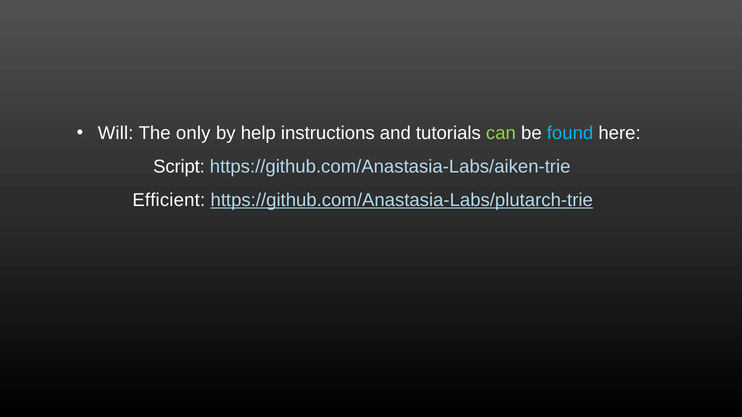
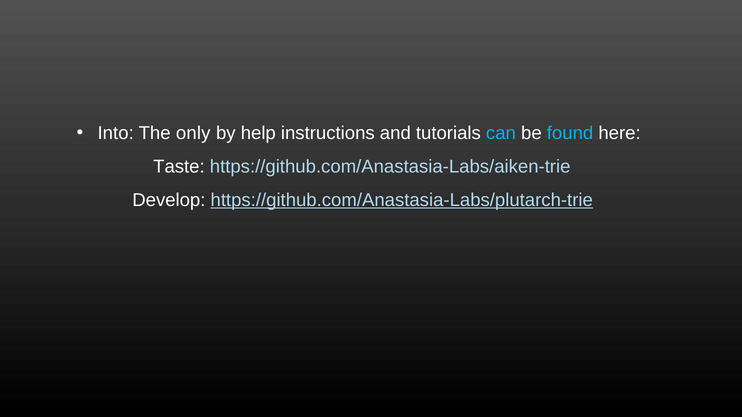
Will: Will -> Into
can colour: light green -> light blue
Script: Script -> Taste
Efficient: Efficient -> Develop
